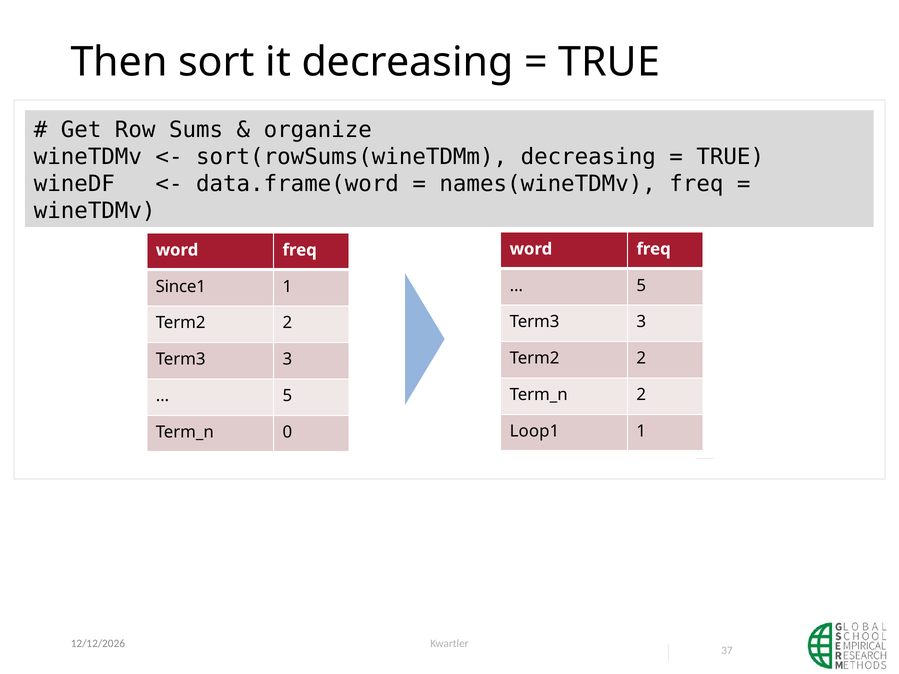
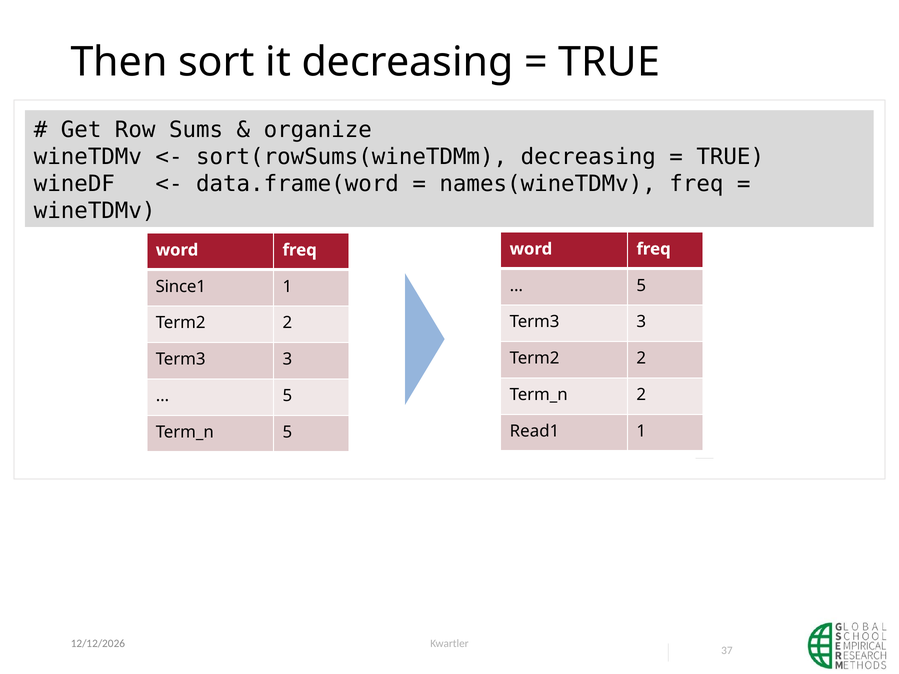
Loop1: Loop1 -> Read1
0 at (287, 432): 0 -> 5
